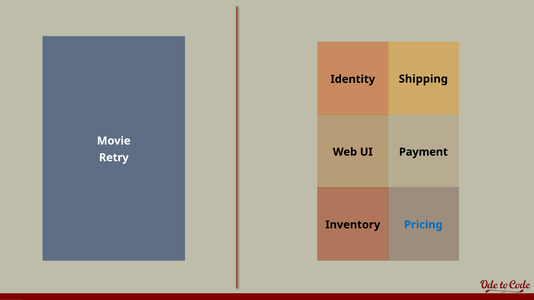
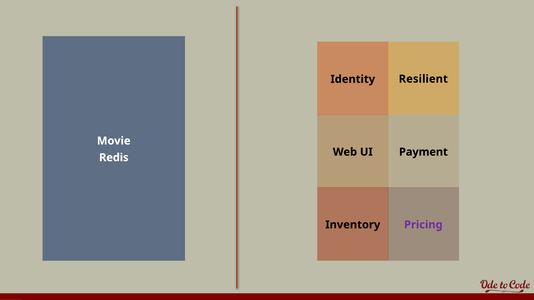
Shipping: Shipping -> Resilient
Retry: Retry -> Redis
Pricing colour: blue -> purple
